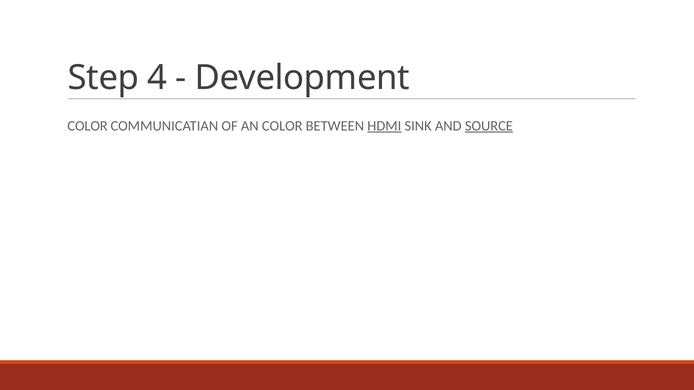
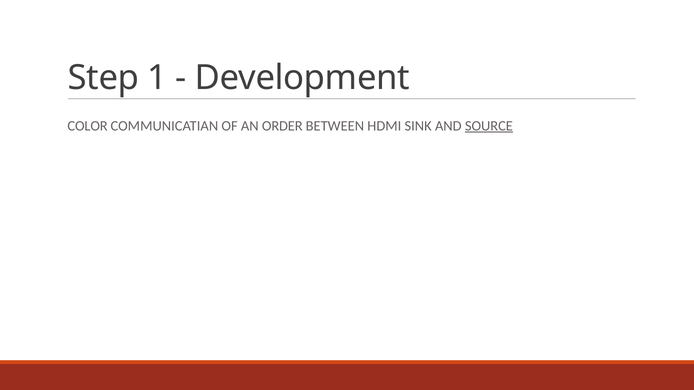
4: 4 -> 1
AN COLOR: COLOR -> ORDER
HDMI underline: present -> none
